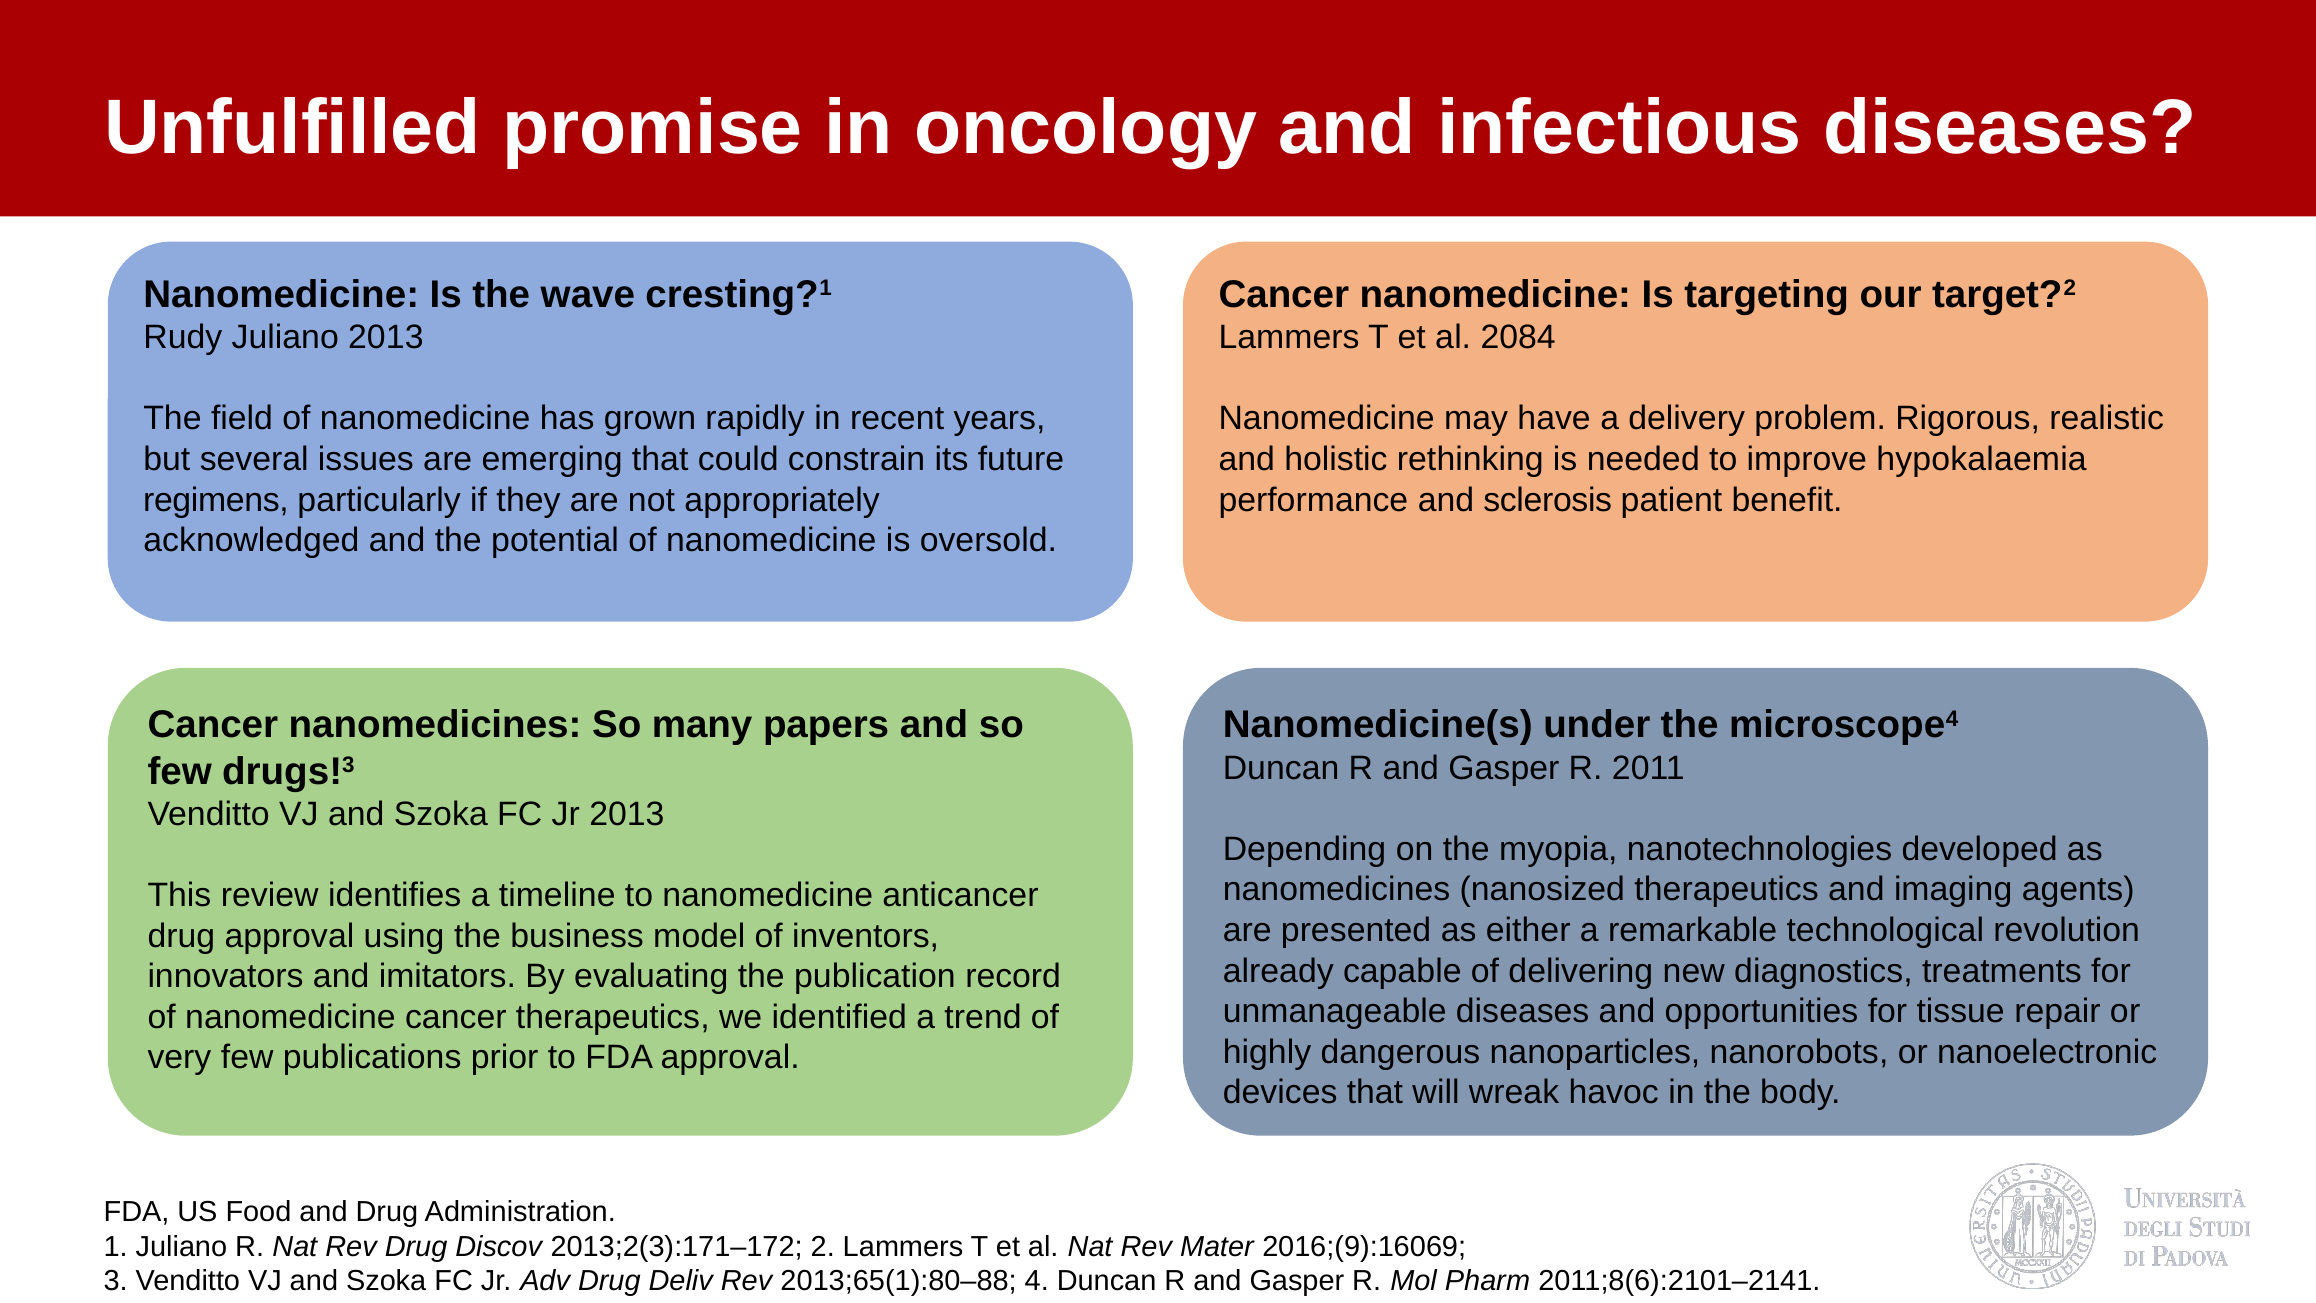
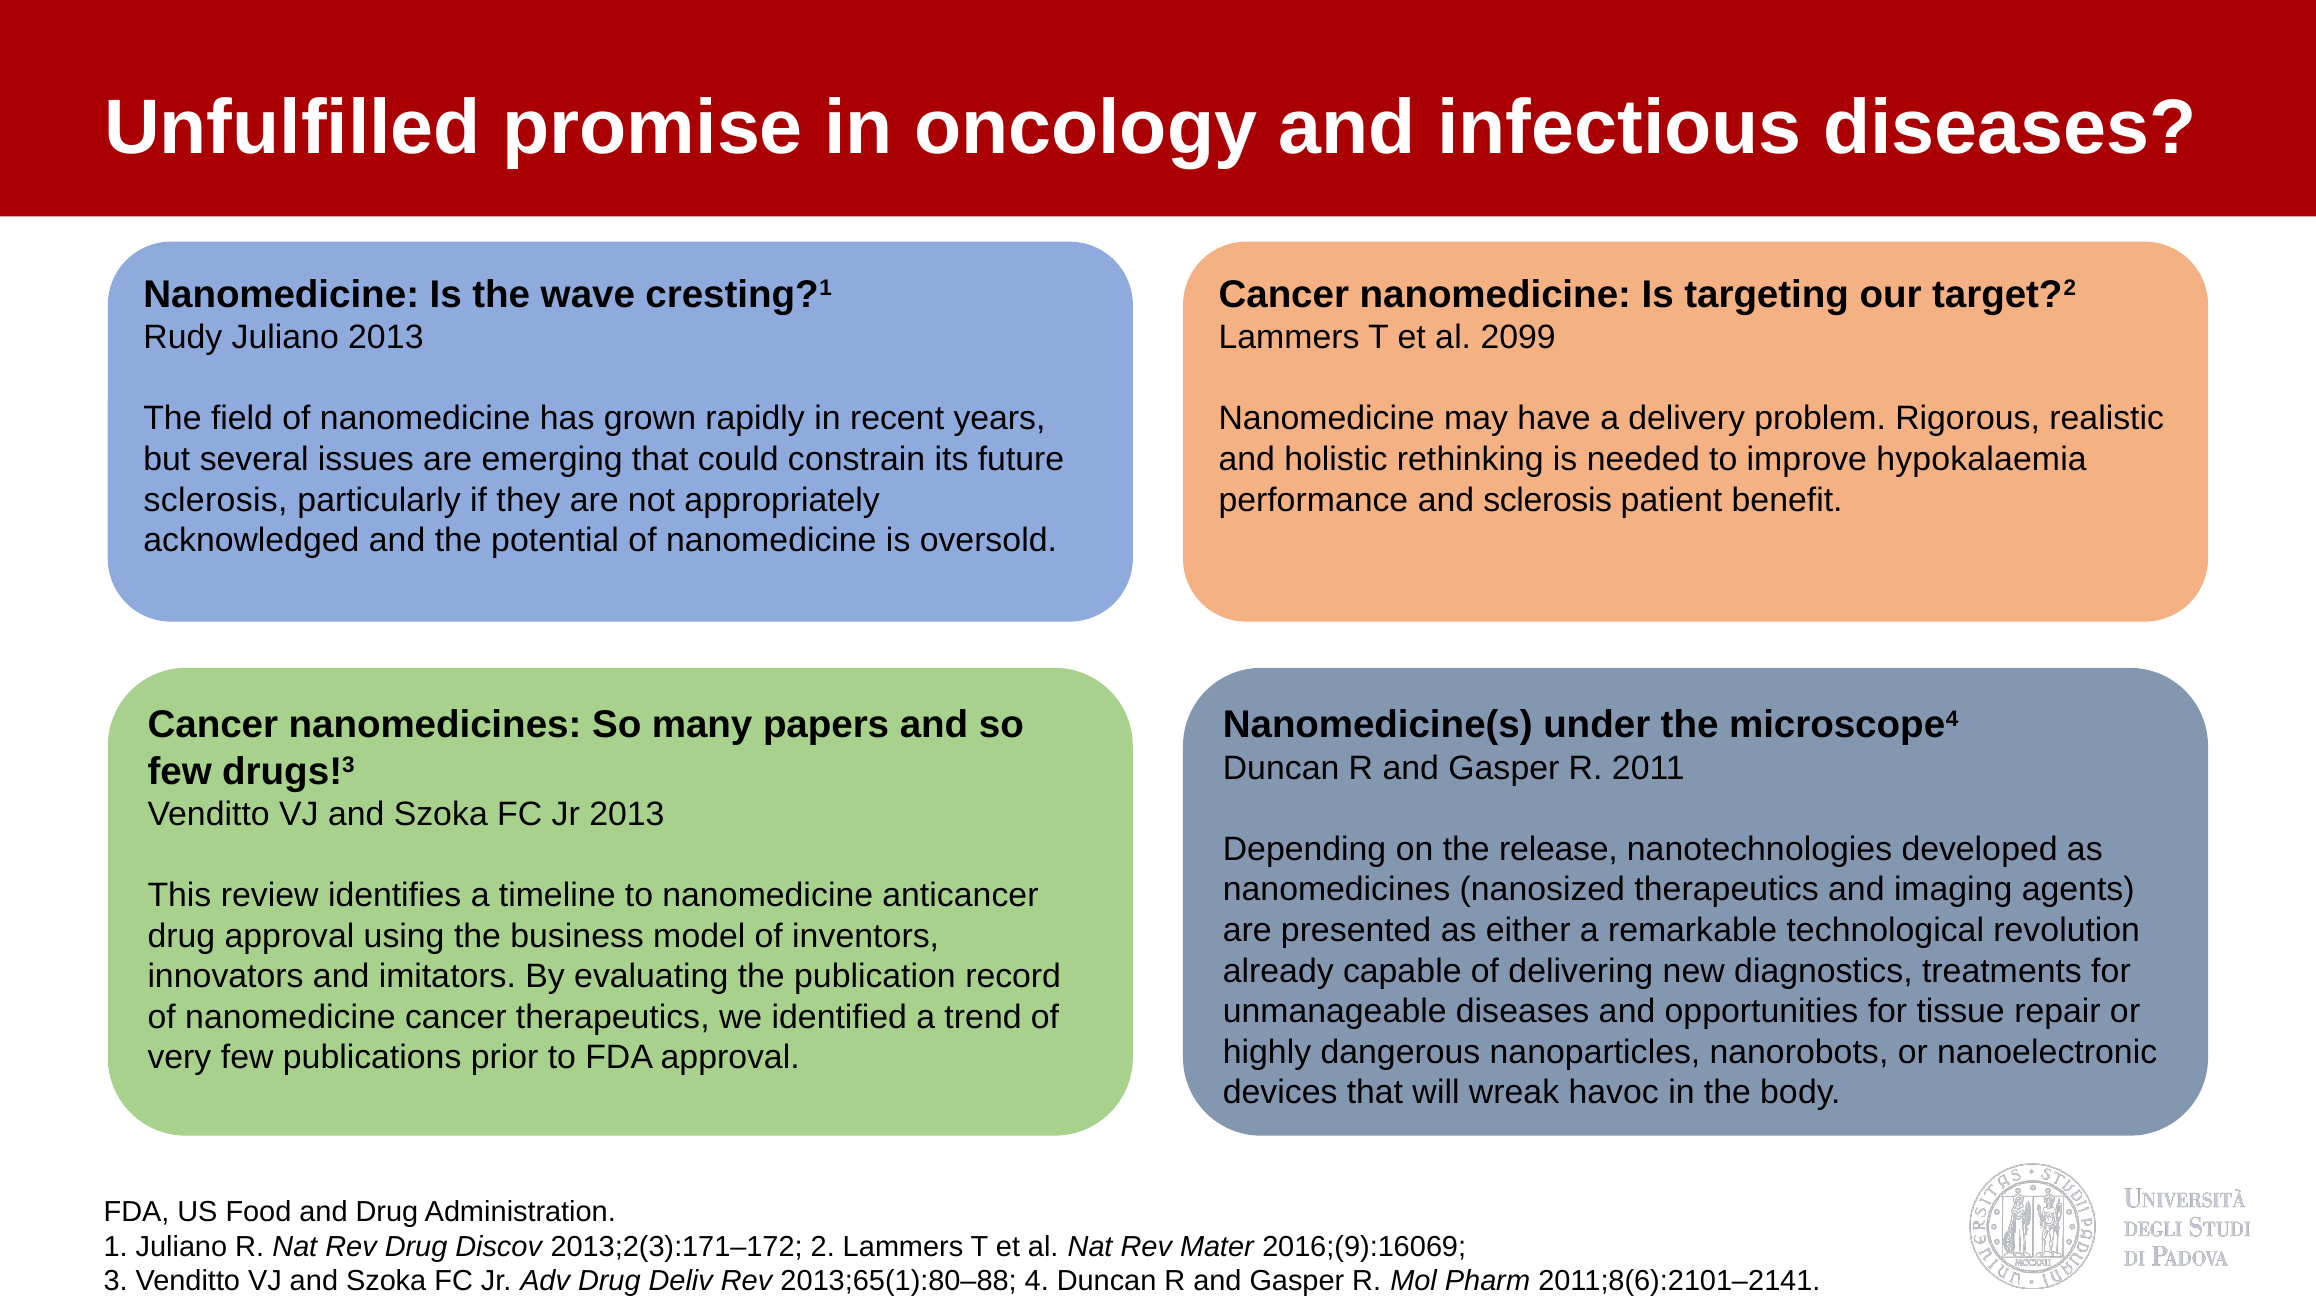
2084: 2084 -> 2099
regimens at (216, 500): regimens -> sclerosis
myopia: myopia -> release
